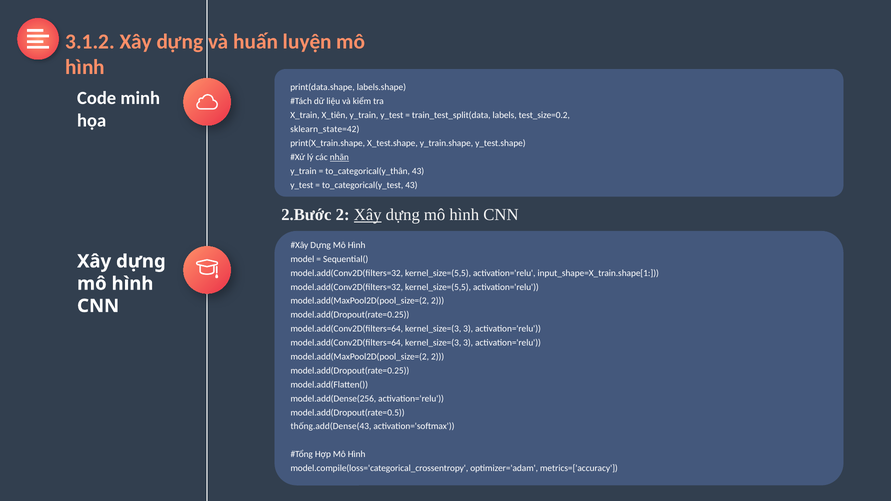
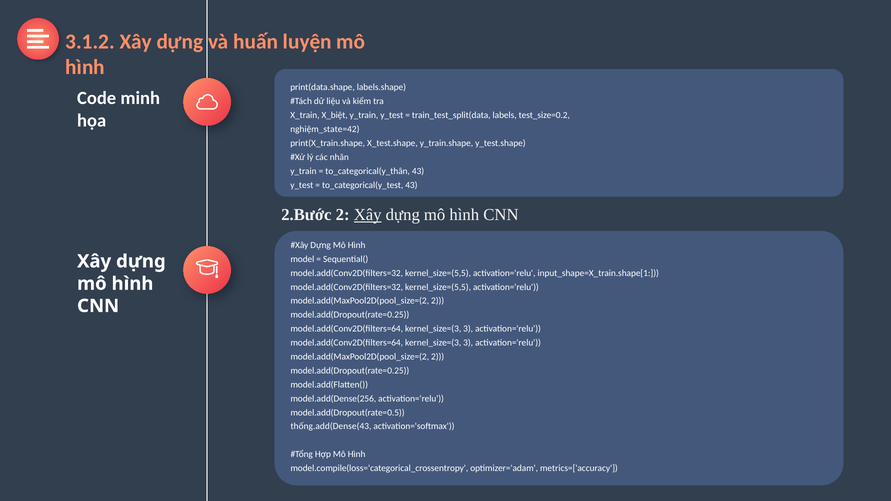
X_tiên: X_tiên -> X_biệt
sklearn_state=42: sklearn_state=42 -> nghiệm_state=42
nhãn underline: present -> none
